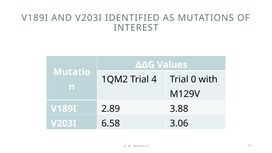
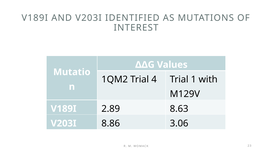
0: 0 -> 1
3.88: 3.88 -> 8.63
6.58: 6.58 -> 8.86
